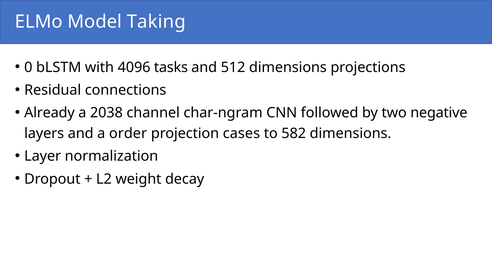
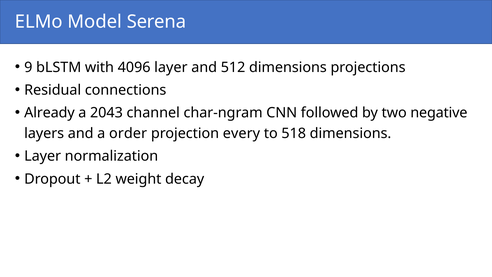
Taking: Taking -> Serena
0: 0 -> 9
4096 tasks: tasks -> layer
2038: 2038 -> 2043
cases: cases -> every
582: 582 -> 518
